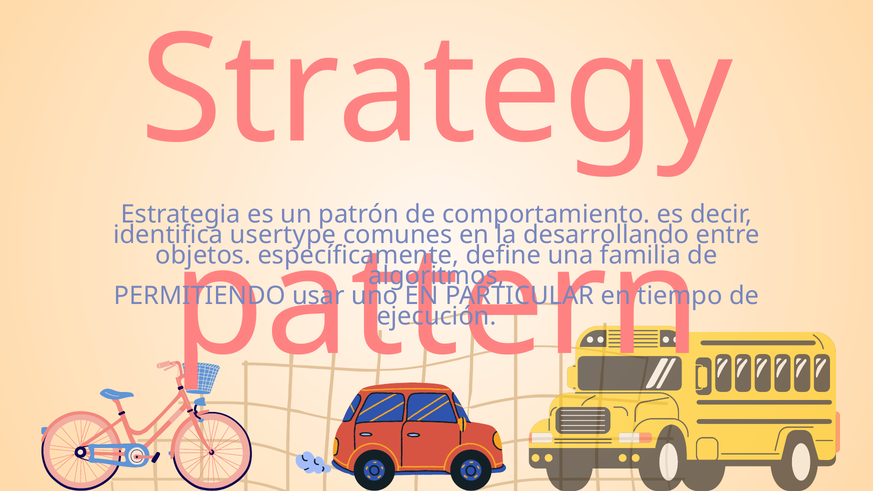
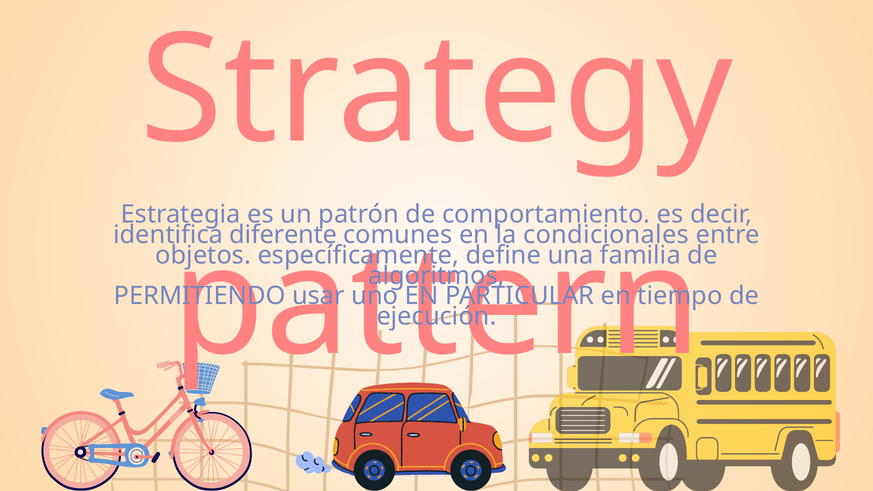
usertype: usertype -> diferente
desarrollando: desarrollando -> condicionales
